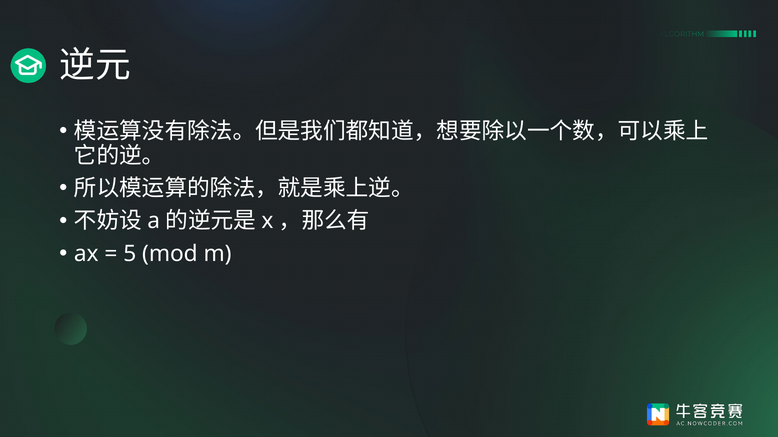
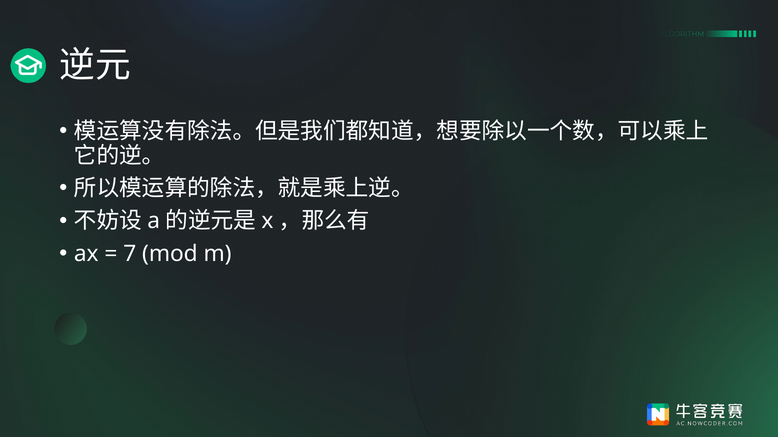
5: 5 -> 7
